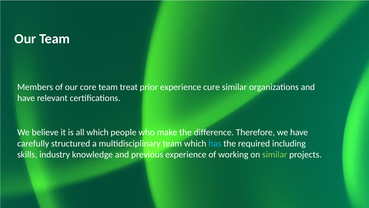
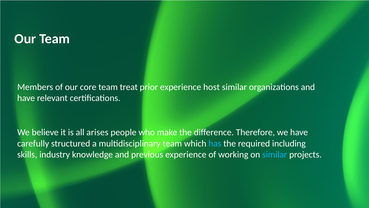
cure: cure -> host
all which: which -> arises
similar at (275, 154) colour: light green -> light blue
